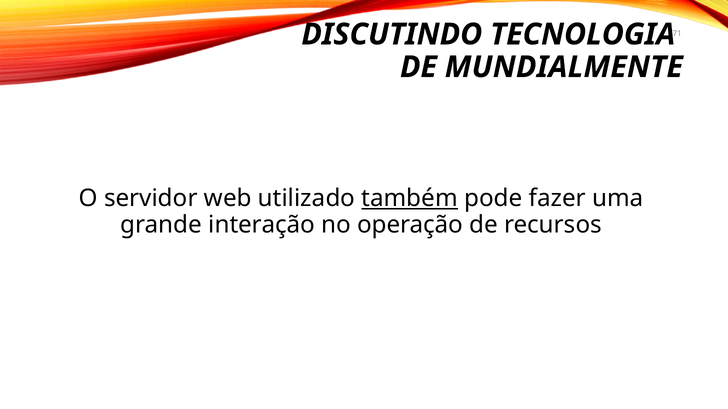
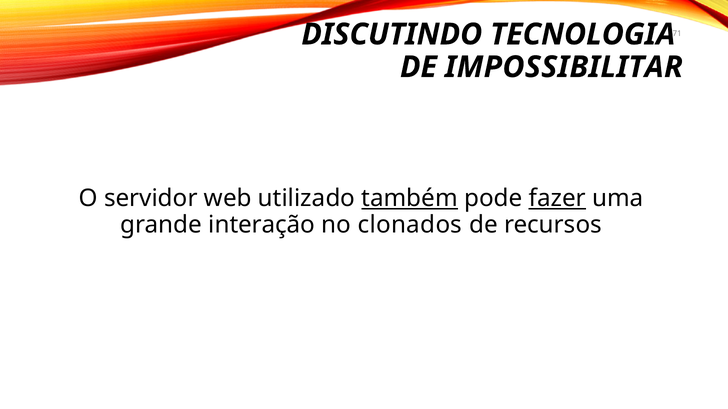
MUNDIALMENTE: MUNDIALMENTE -> IMPOSSIBILITAR
fazer underline: none -> present
operação: operação -> clonados
